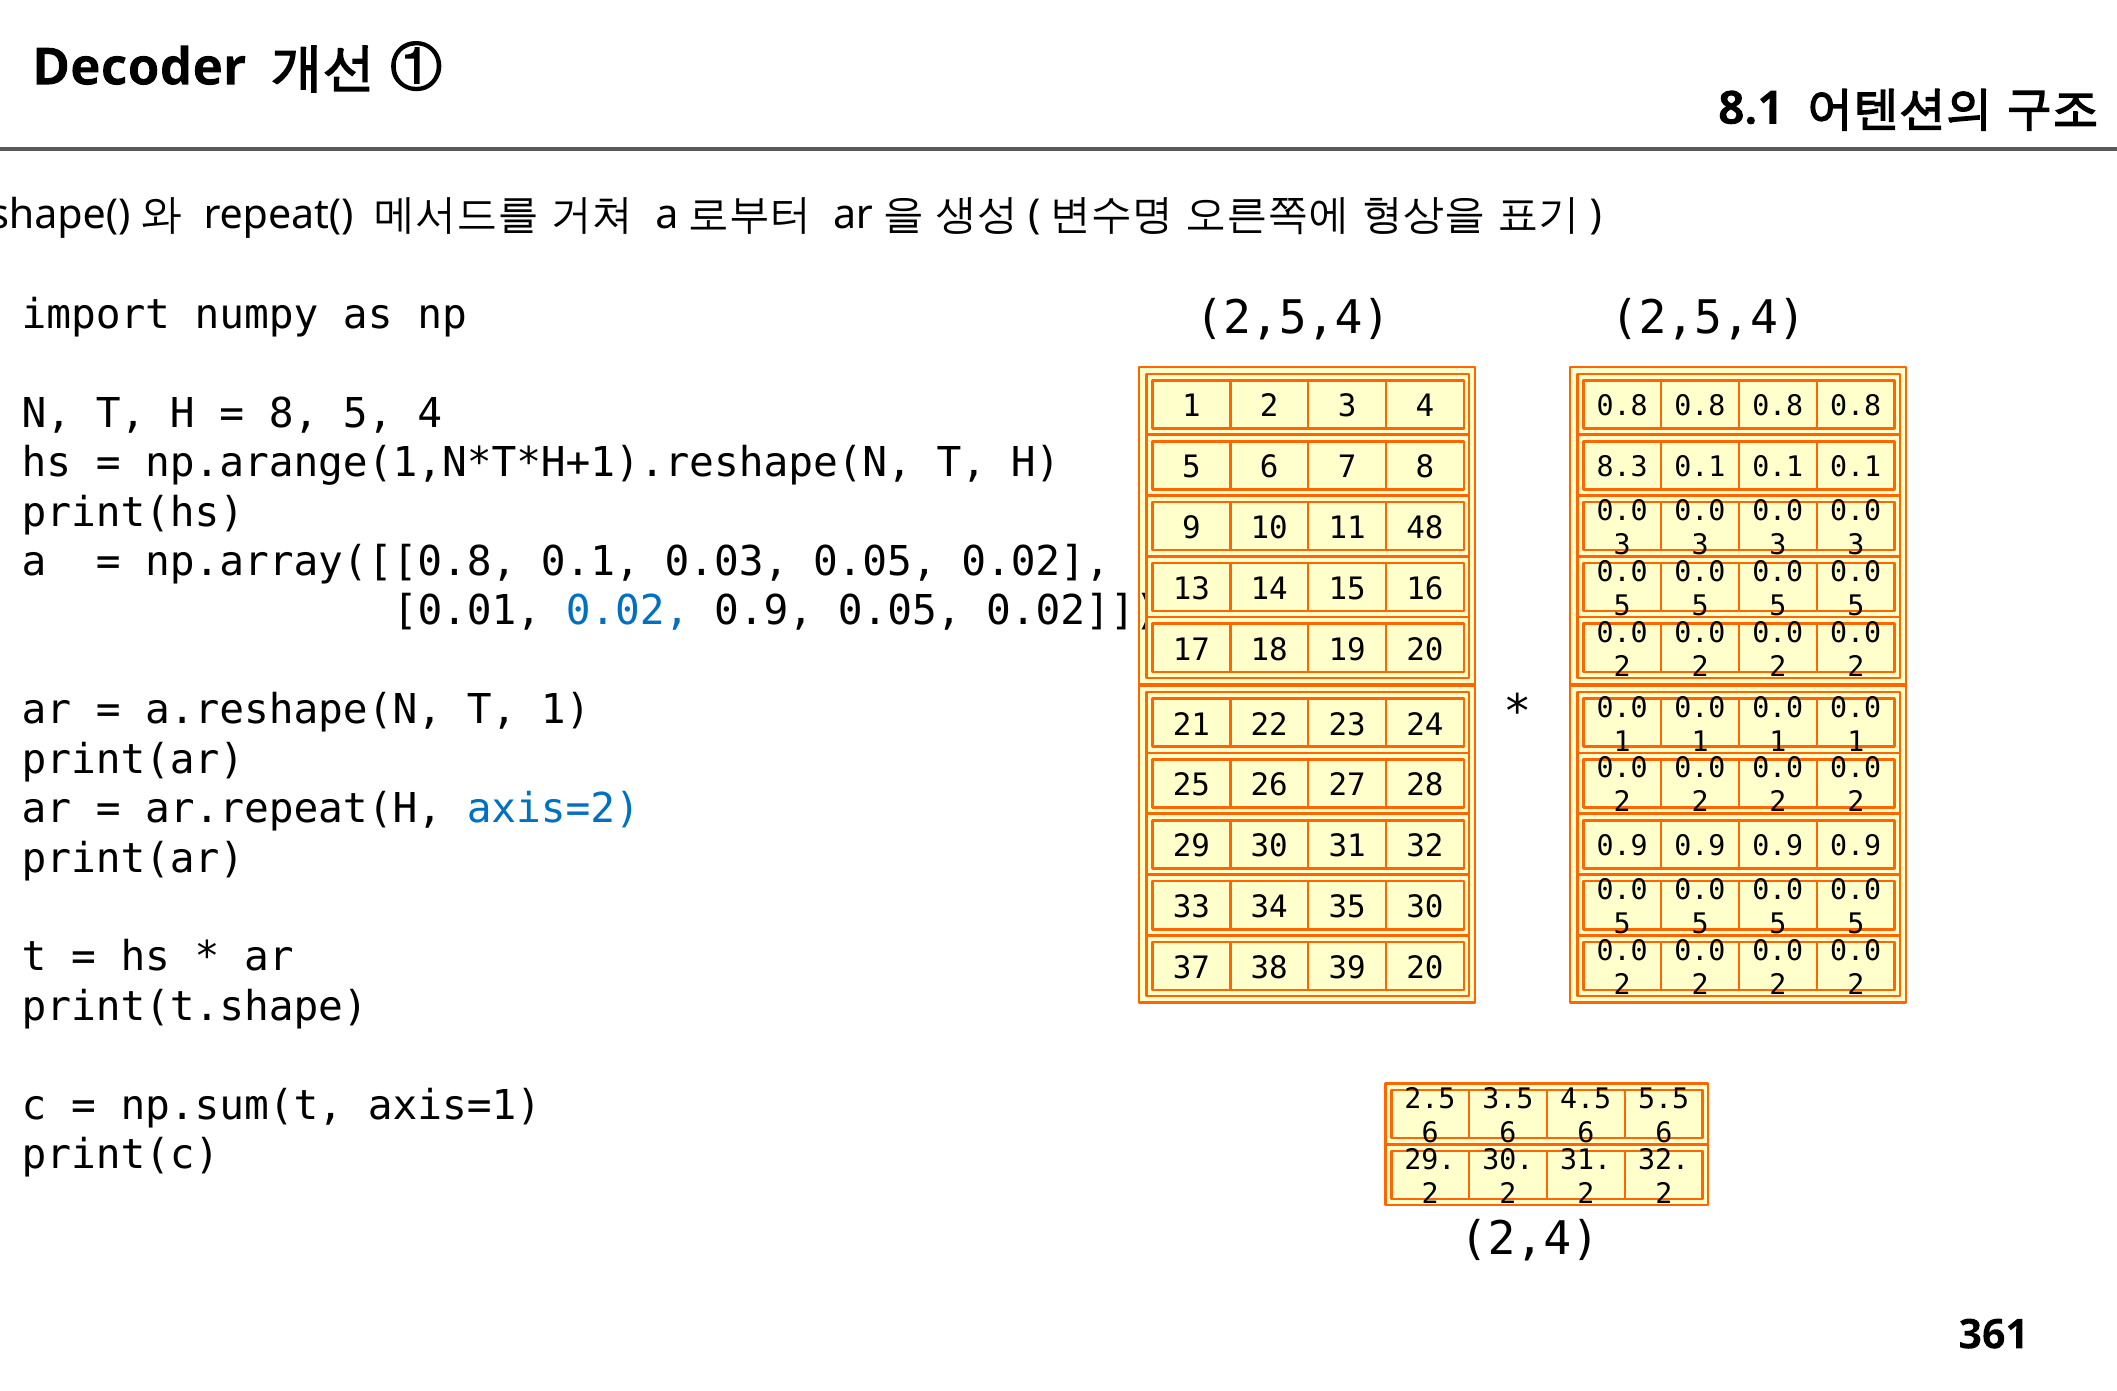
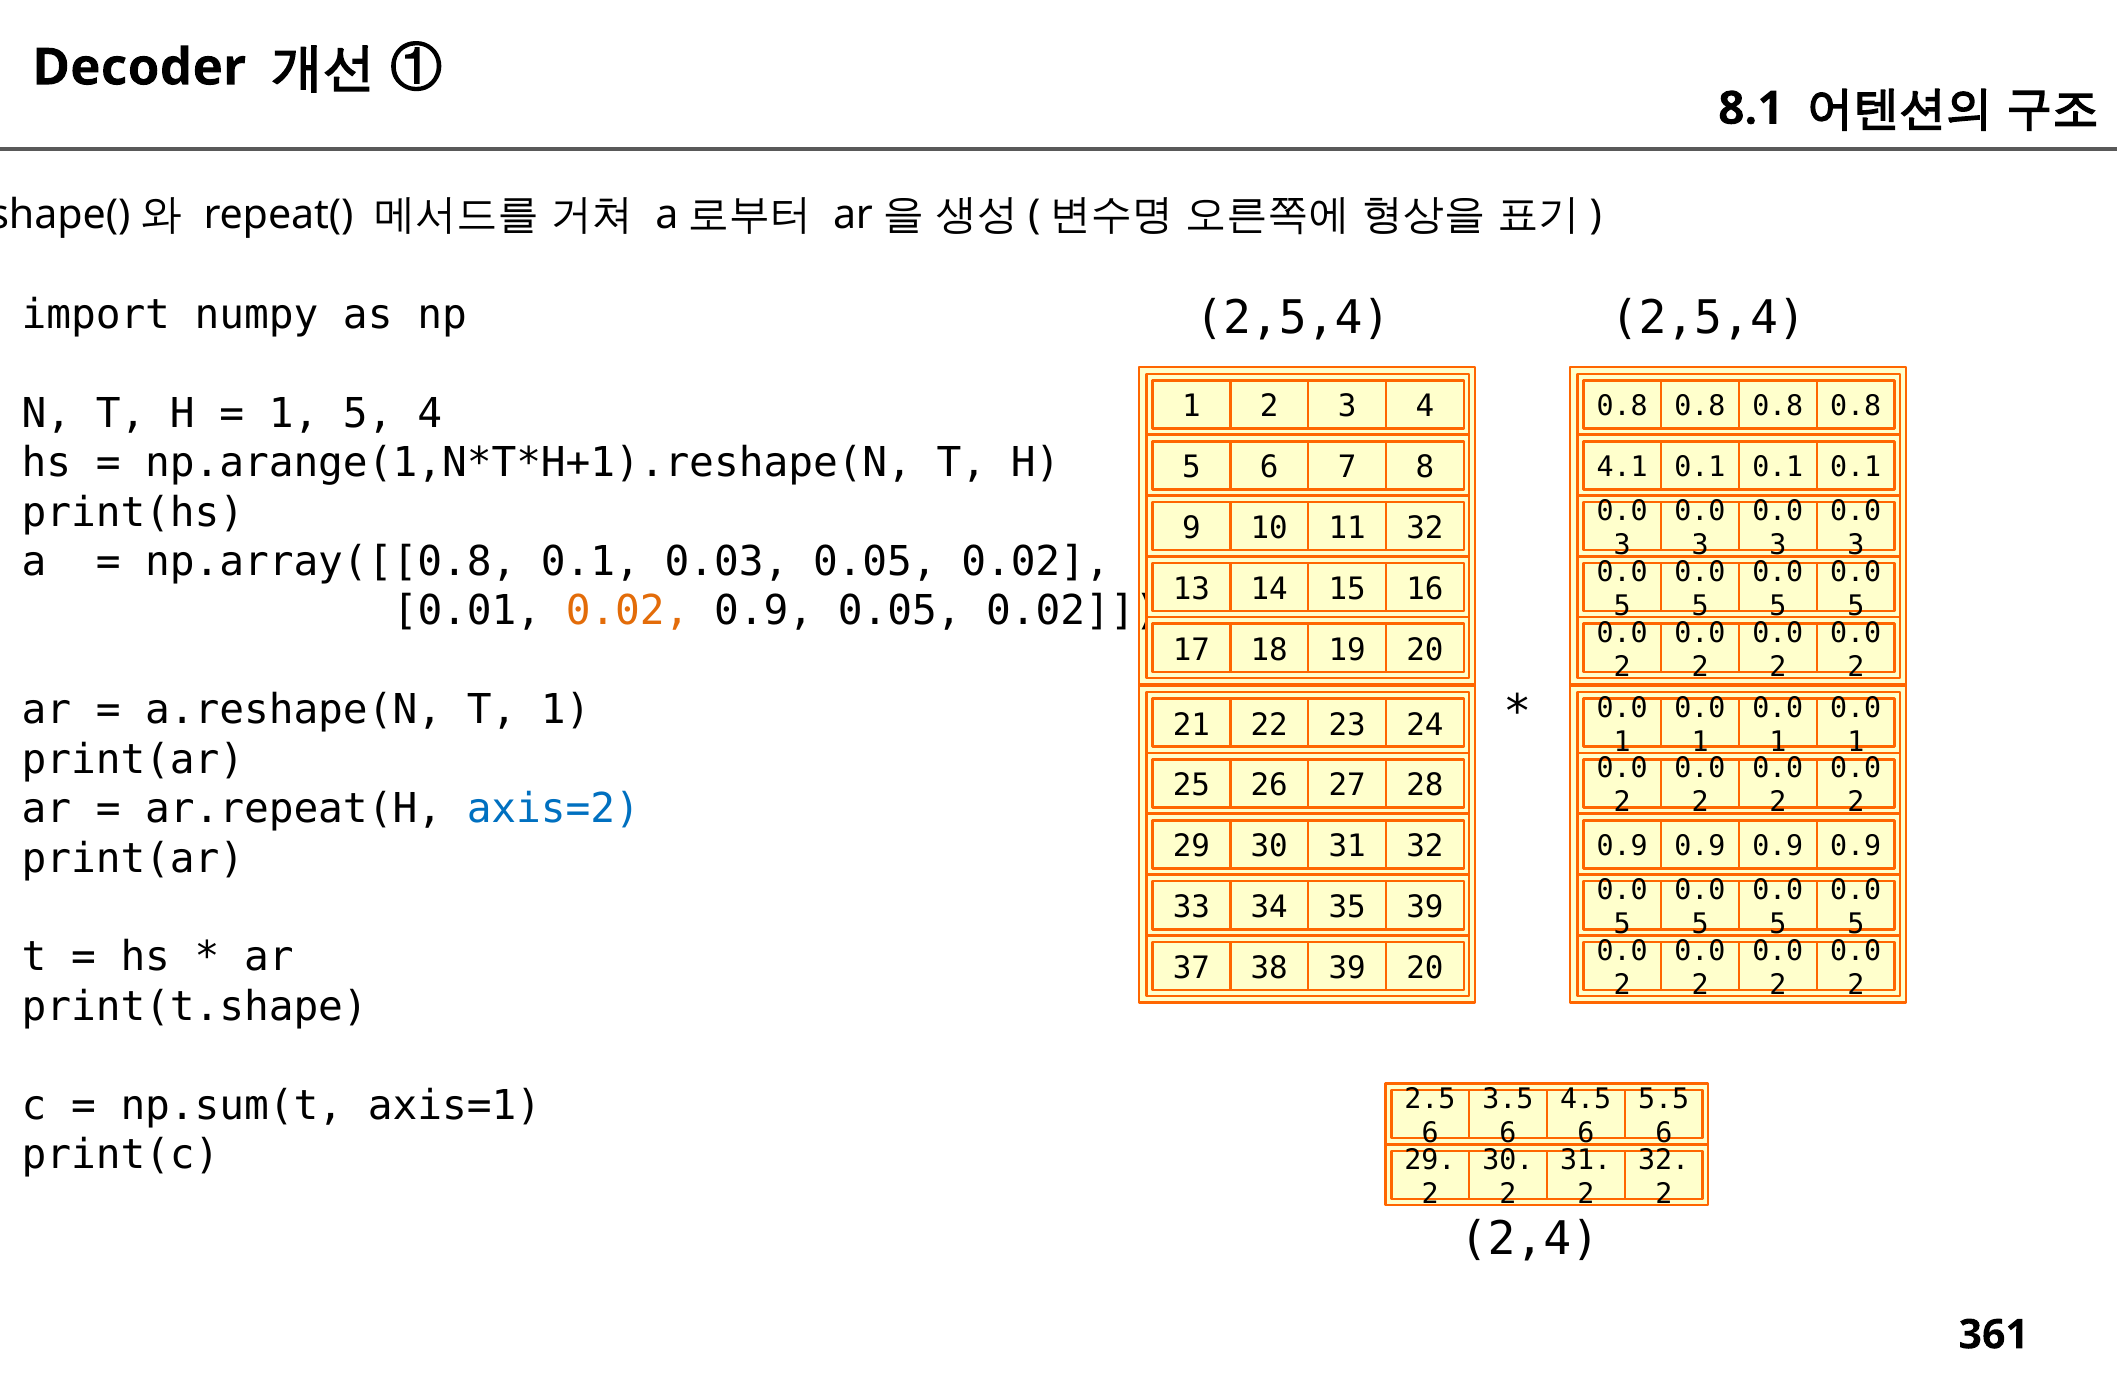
8 at (294, 413): 8 -> 1
8.3: 8.3 -> 4.1
11 48: 48 -> 32
0.02 at (628, 611) colour: blue -> orange
35 30: 30 -> 39
